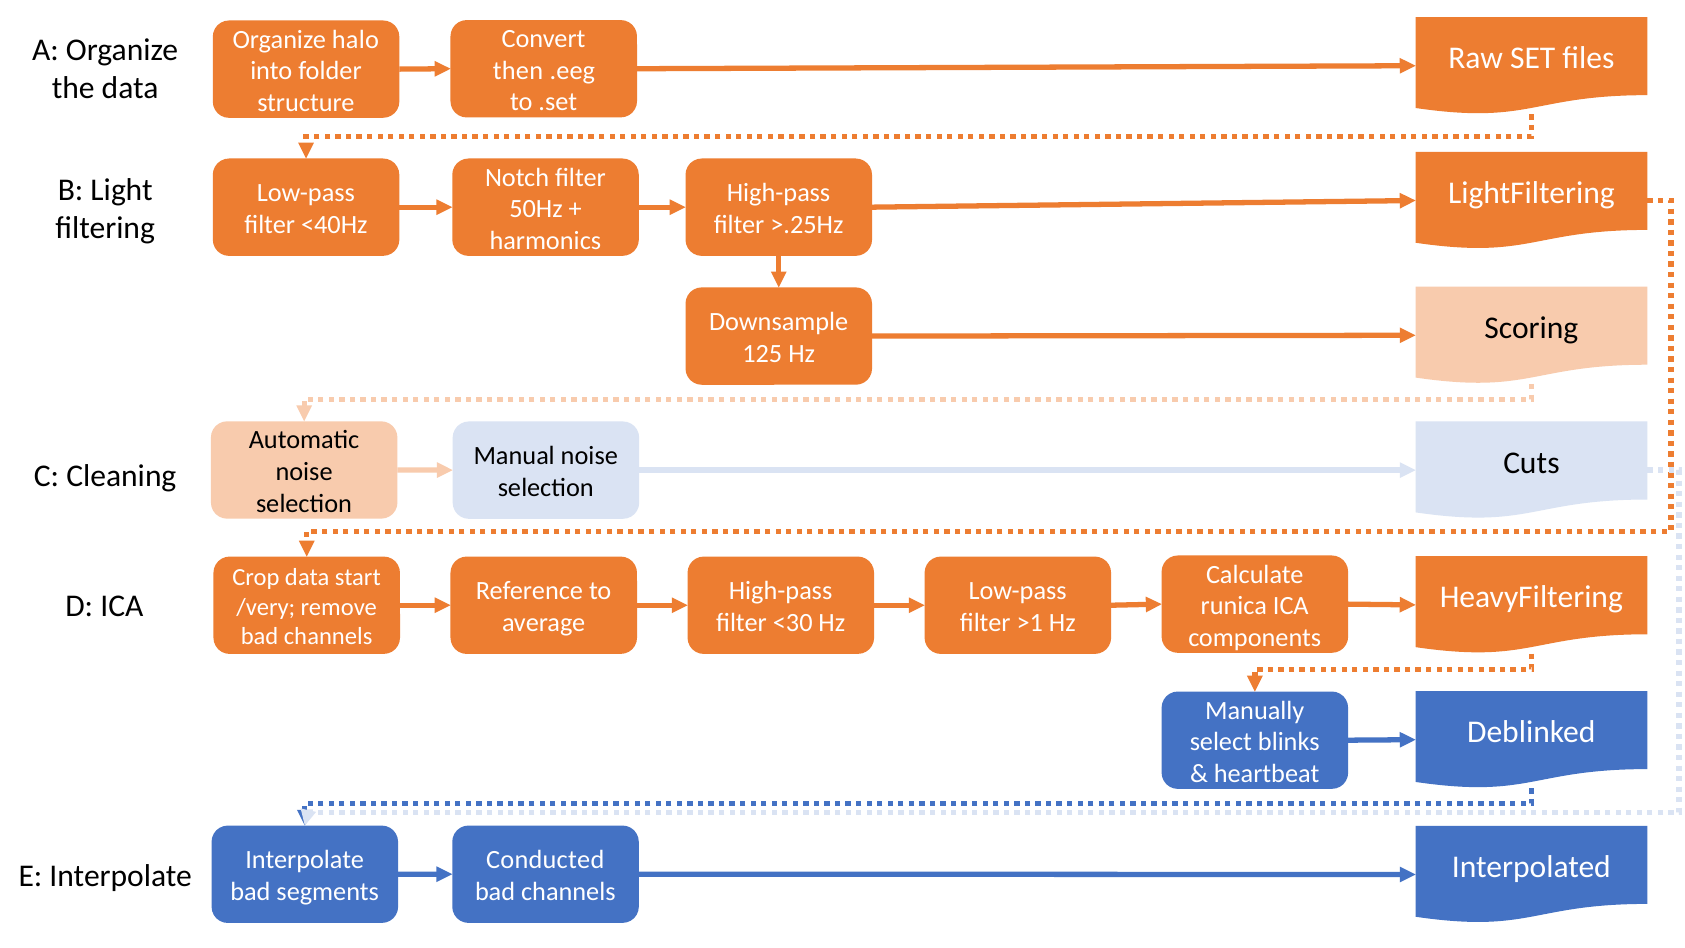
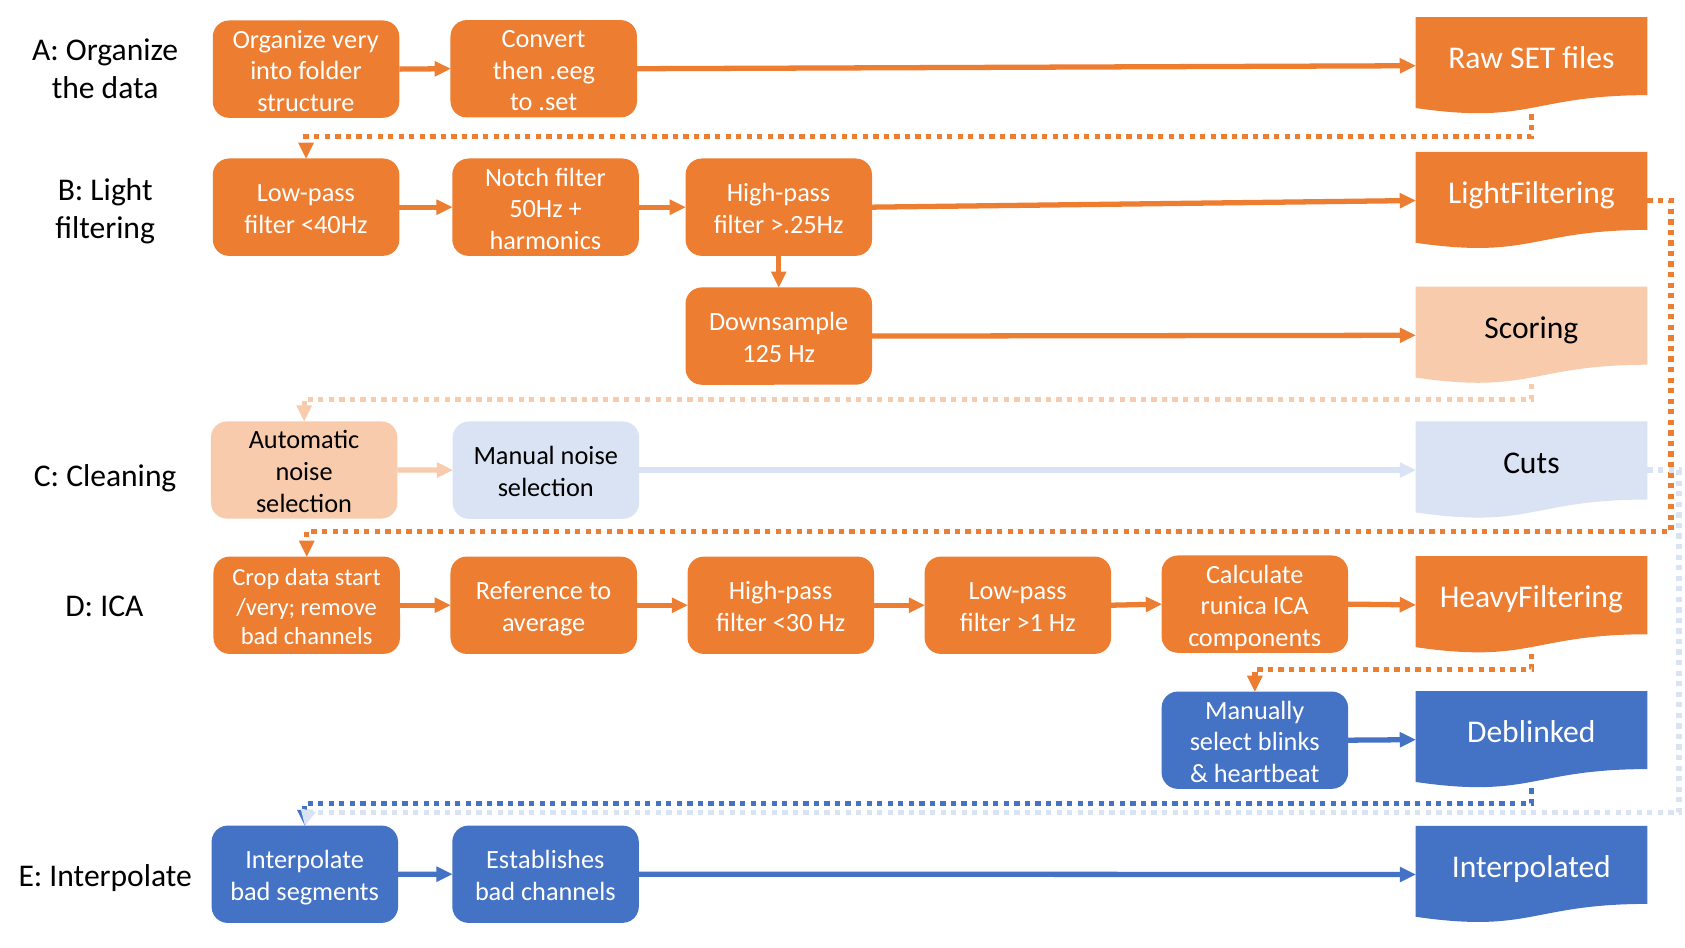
halo: halo -> very
Conducted: Conducted -> Establishes
